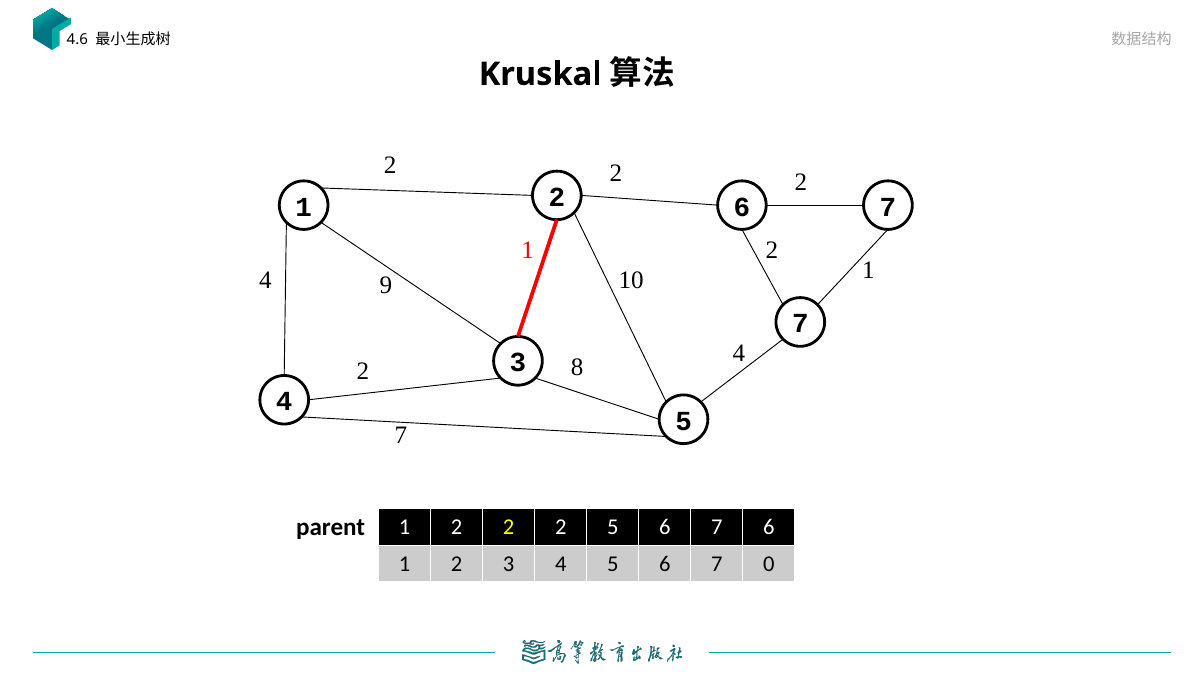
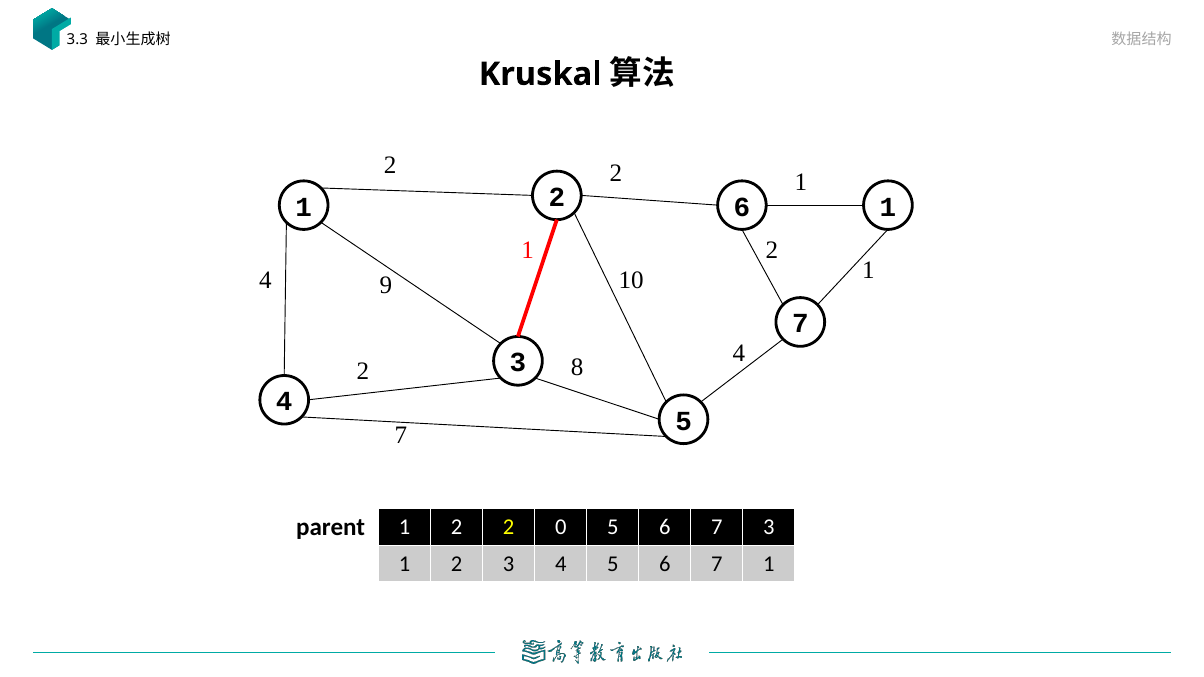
4.6: 4.6 -> 3.3
2 at (801, 183): 2 -> 1
7 at (888, 207): 7 -> 1
1 2 2 2: 2 -> 0
7 6: 6 -> 3
7 0: 0 -> 1
